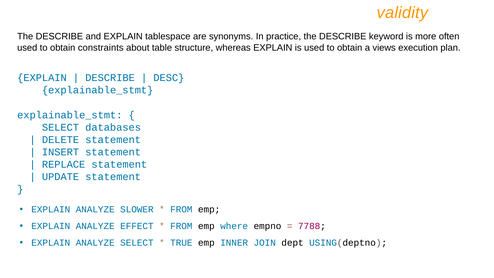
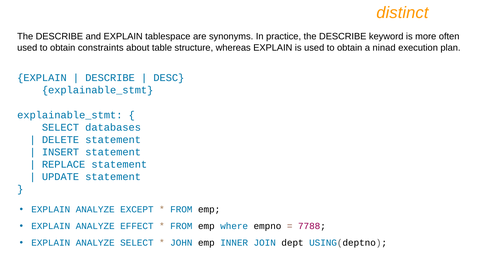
validity: validity -> distinct
views: views -> ninad
SLOWER: SLOWER -> EXCEPT
TRUE: TRUE -> JOHN
